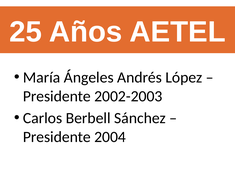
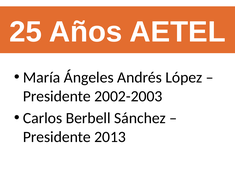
2004: 2004 -> 2013
